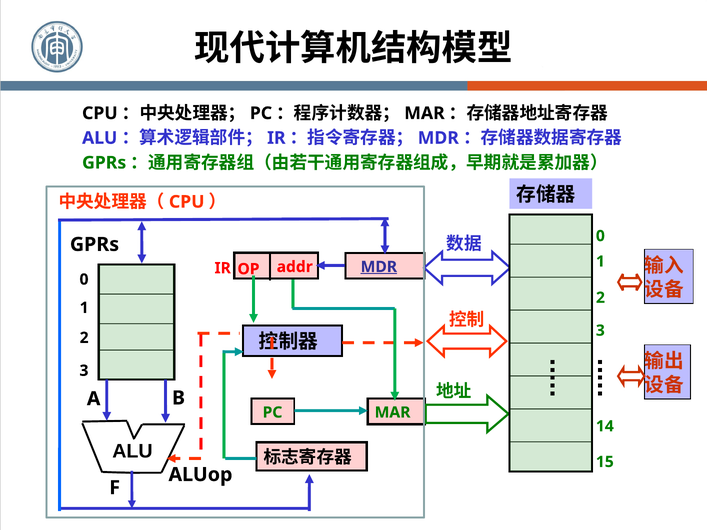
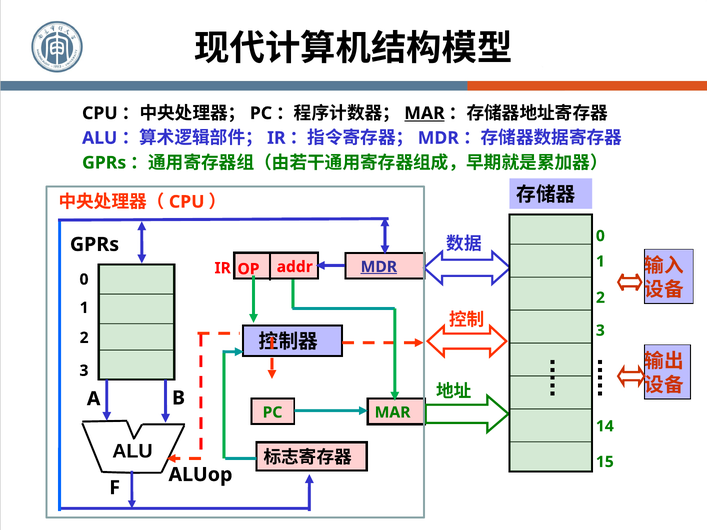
MAR at (424, 113) underline: none -> present
